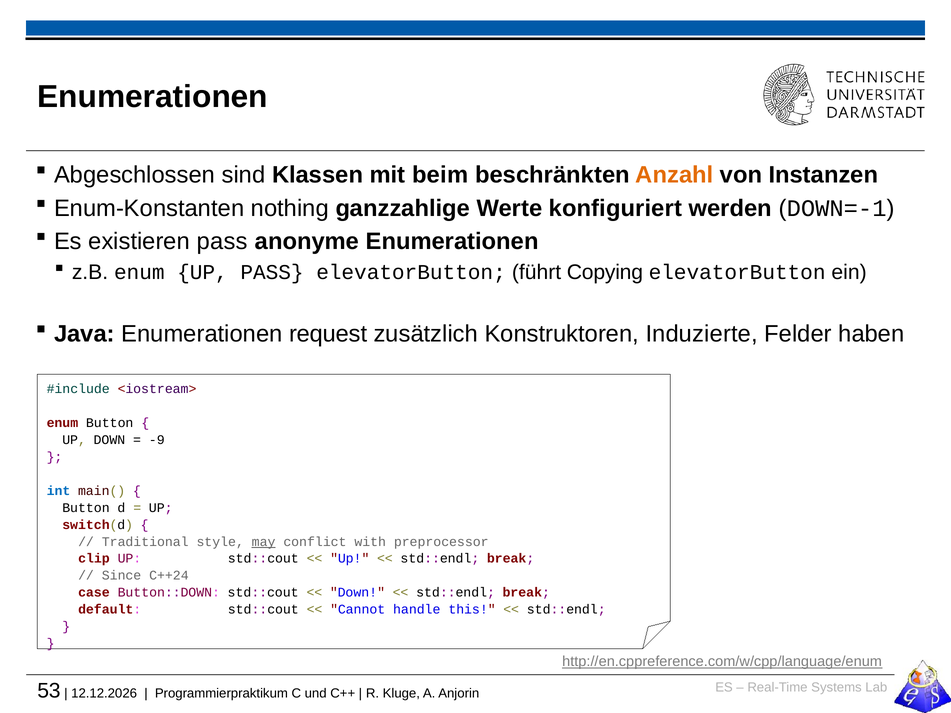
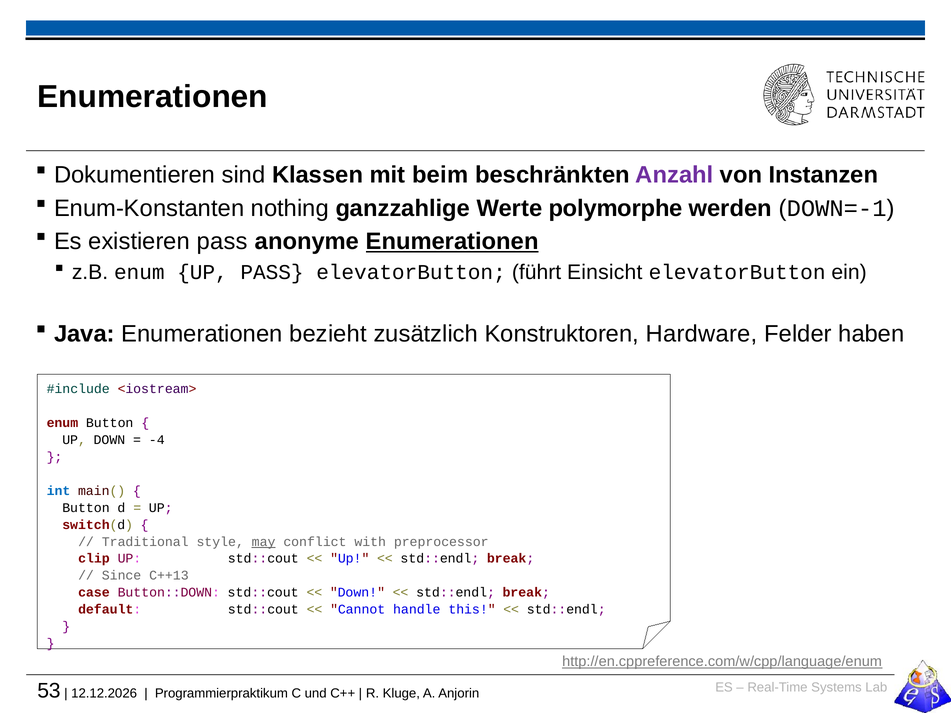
Abgeschlossen: Abgeschlossen -> Dokumentieren
Anzahl colour: orange -> purple
konfiguriert: konfiguriert -> polymorphe
Enumerationen at (452, 242) underline: none -> present
Copying: Copying -> Einsicht
request: request -> bezieht
Induzierte: Induzierte -> Hardware
-9: -9 -> -4
C++24: C++24 -> C++13
